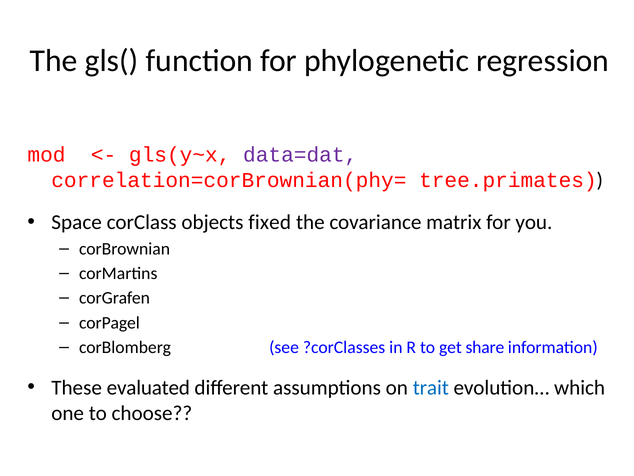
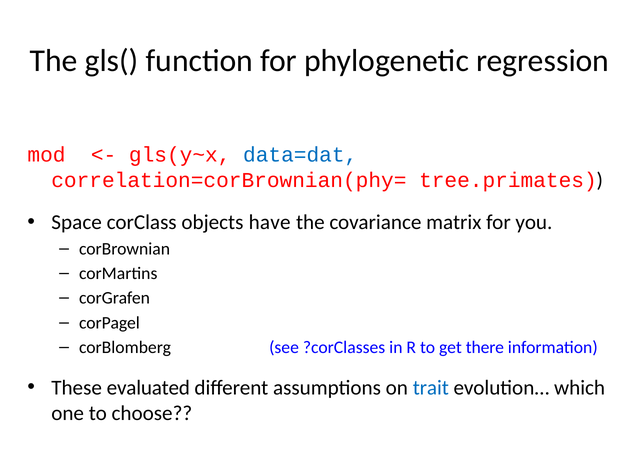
data=dat colour: purple -> blue
fixed: fixed -> have
share: share -> there
